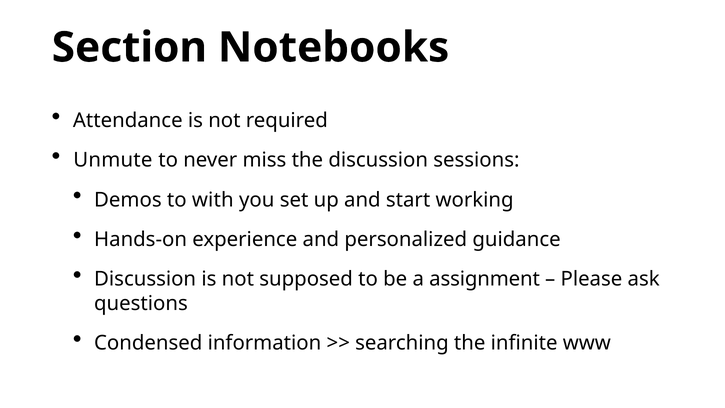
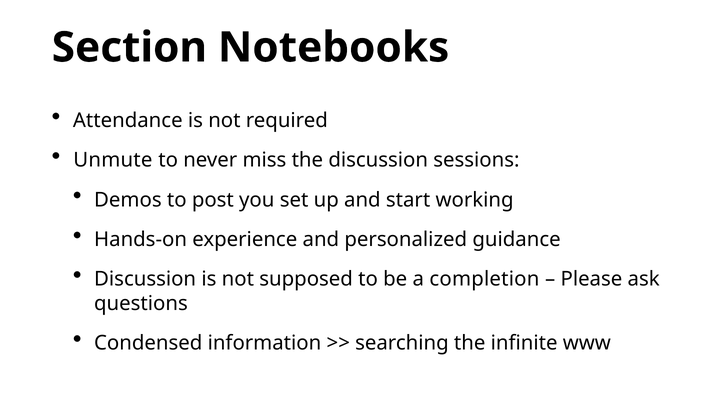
with: with -> post
assignment: assignment -> completion
